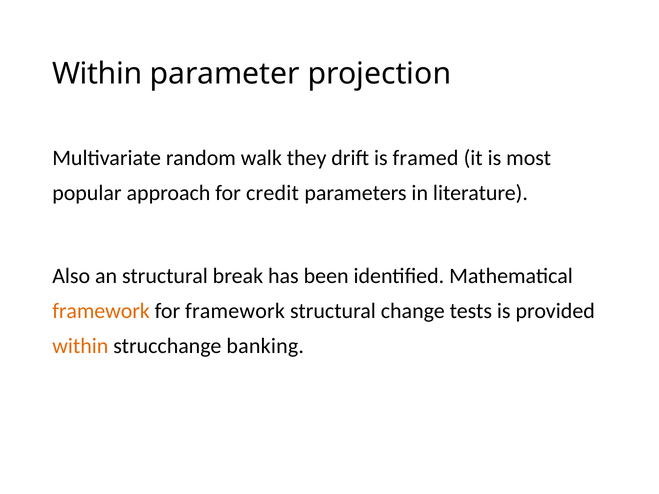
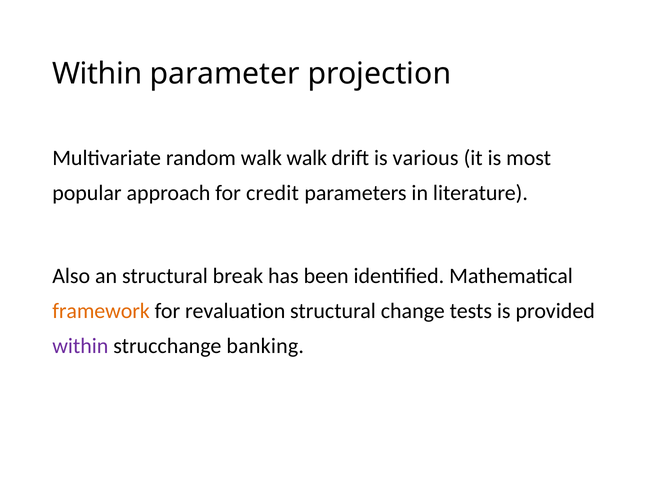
walk they: they -> walk
framed: framed -> various
for framework: framework -> revaluation
within at (80, 346) colour: orange -> purple
